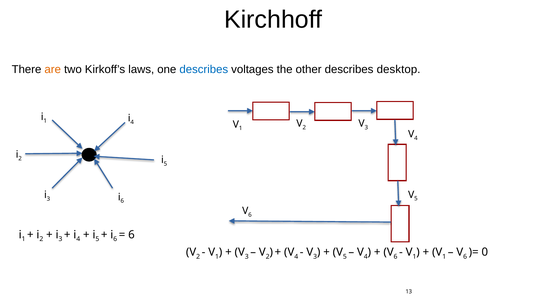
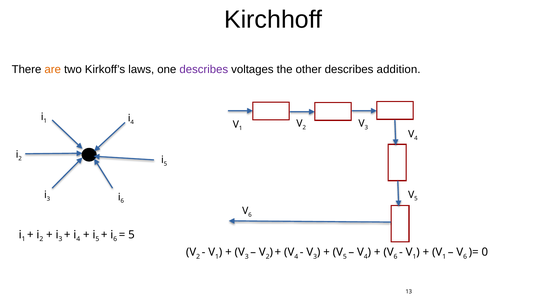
describes at (204, 69) colour: blue -> purple
desktop: desktop -> addition
6 at (131, 235): 6 -> 5
